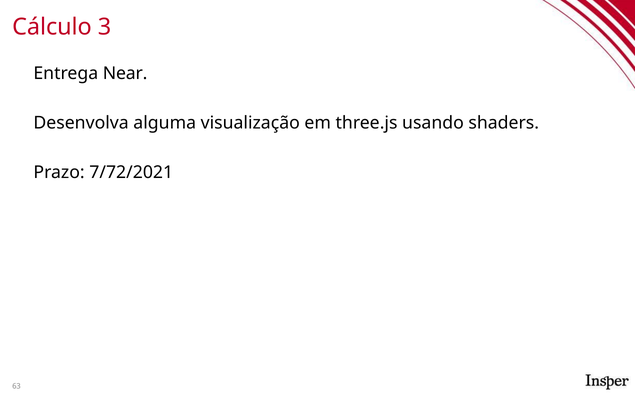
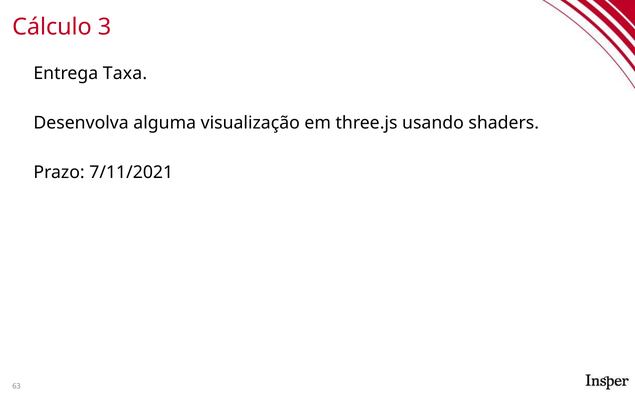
Near: Near -> Taxa
7/72/2021: 7/72/2021 -> 7/11/2021
